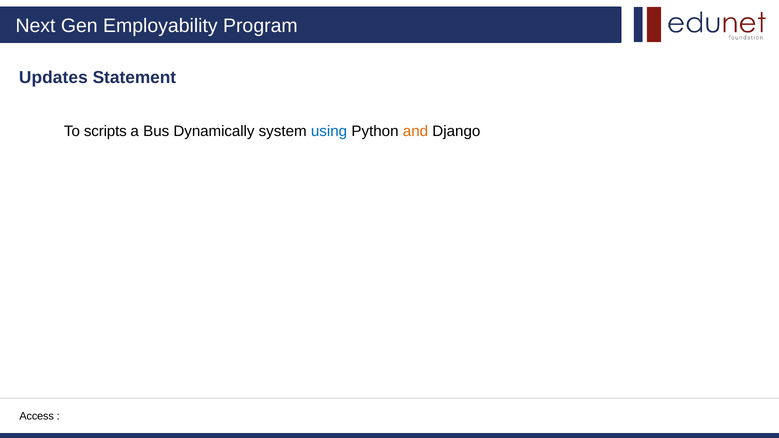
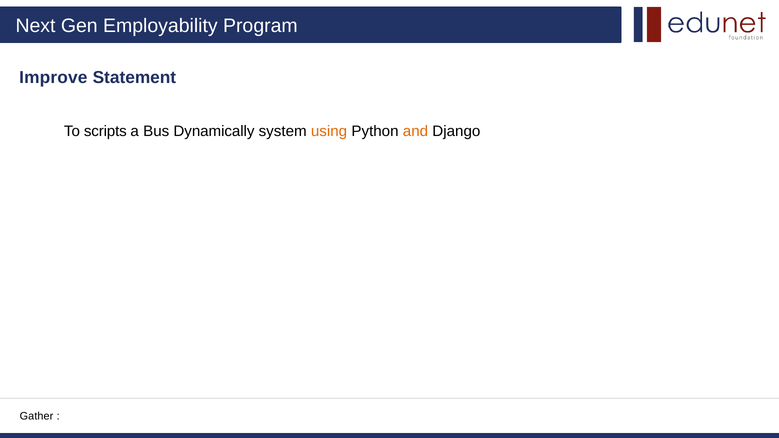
Updates: Updates -> Improve
using colour: blue -> orange
Access: Access -> Gather
